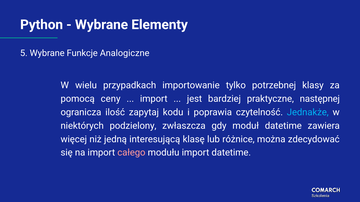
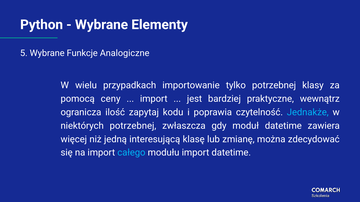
następnej: następnej -> wewnątrz
niektórych podzielony: podzielony -> potrzebnej
różnice: różnice -> zmianę
całego colour: pink -> light blue
